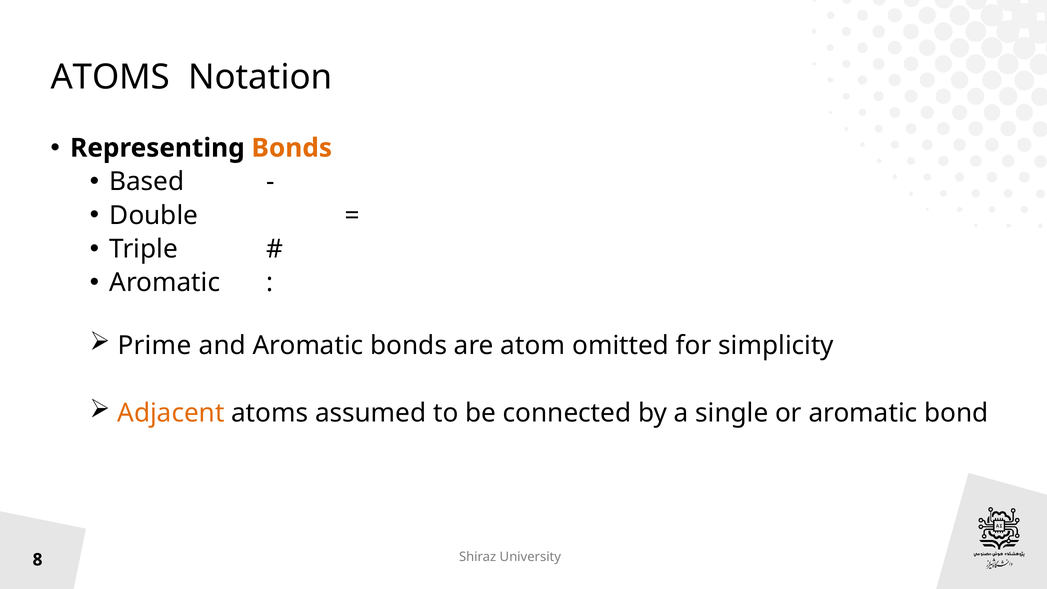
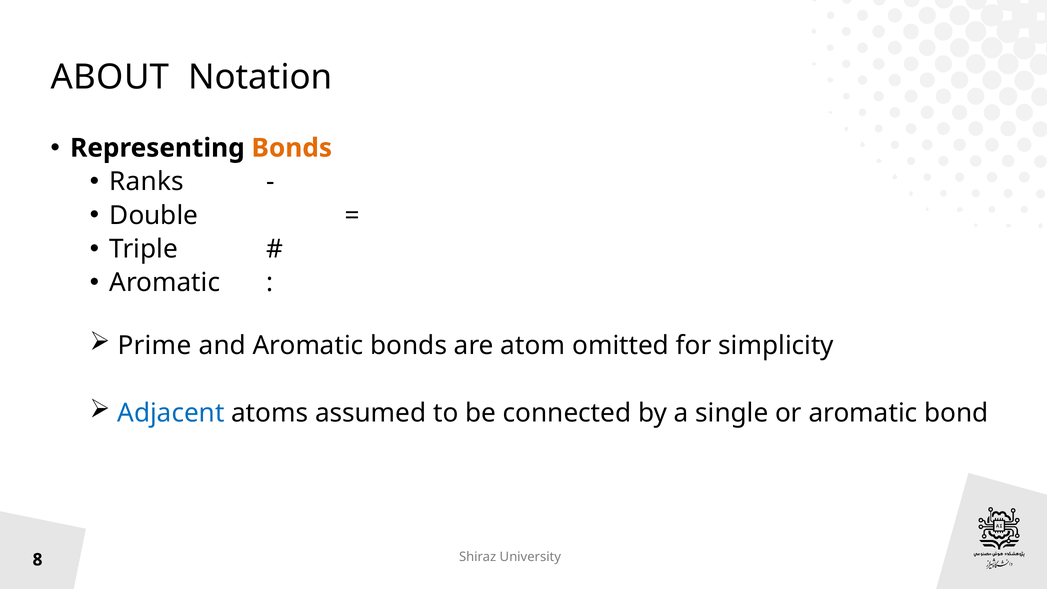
ATOMS at (110, 77): ATOMS -> ABOUT
Based: Based -> Ranks
Adjacent colour: orange -> blue
